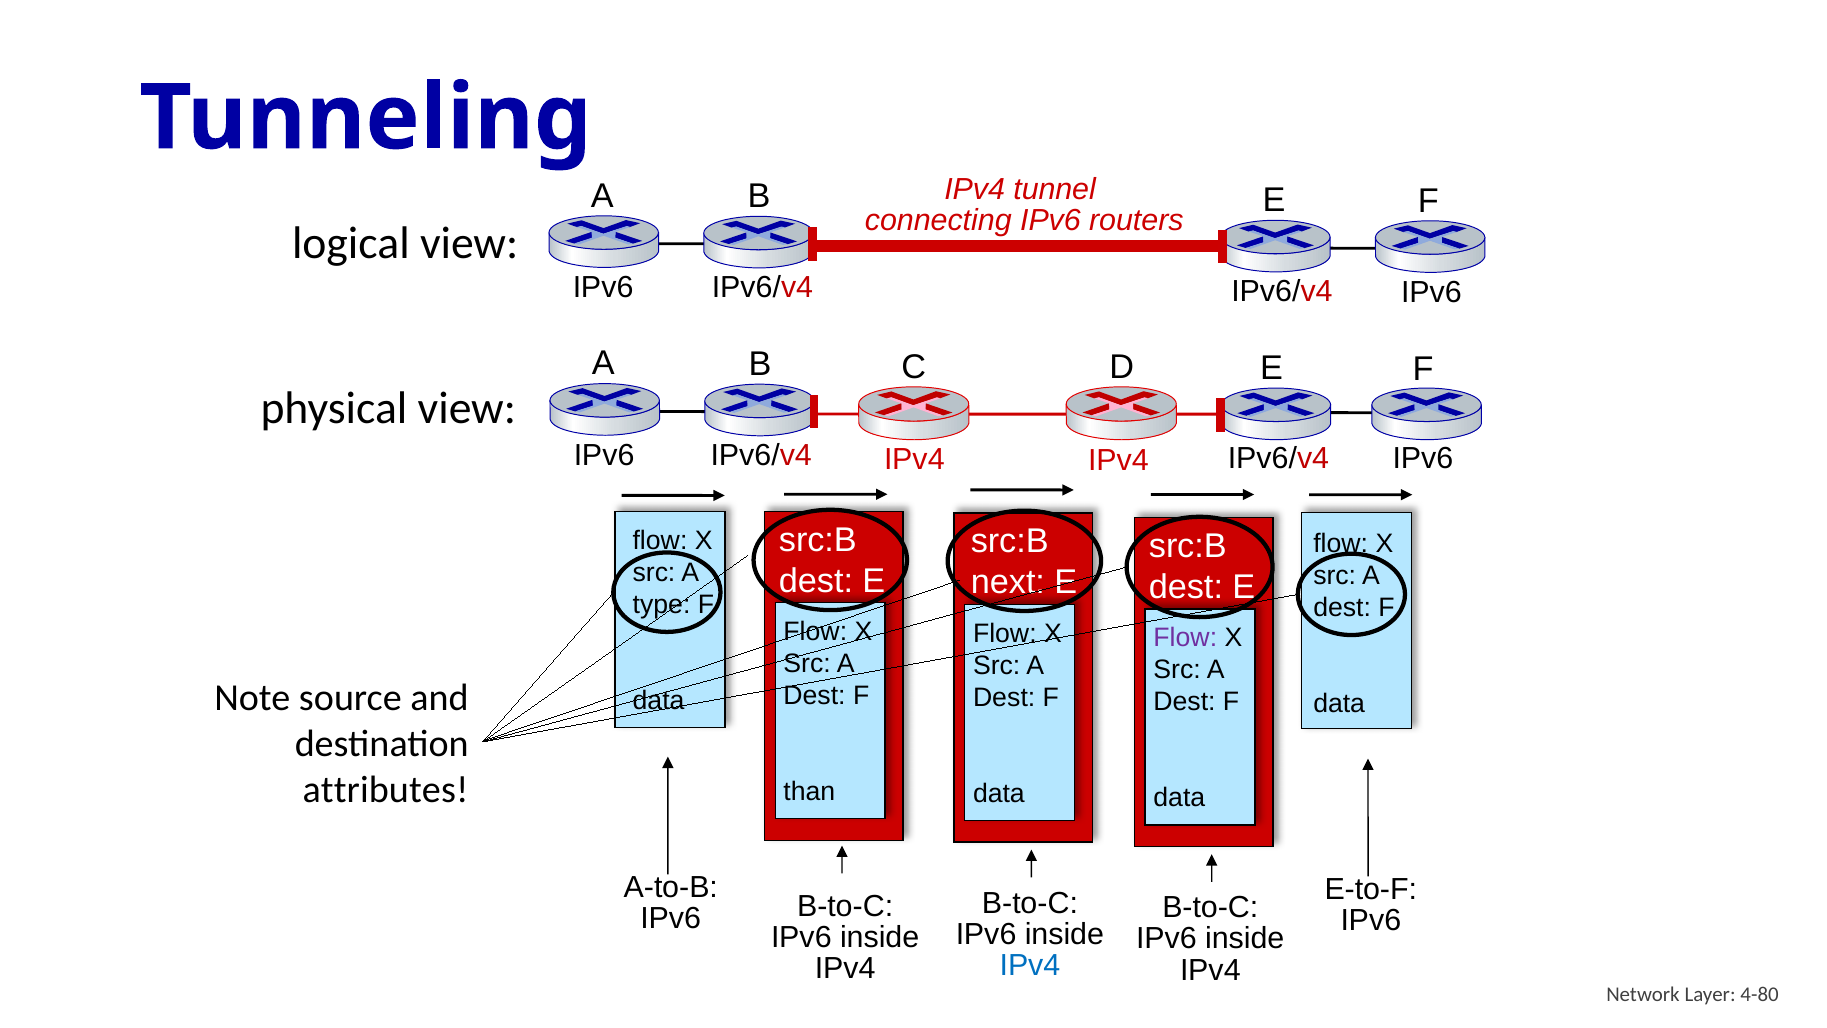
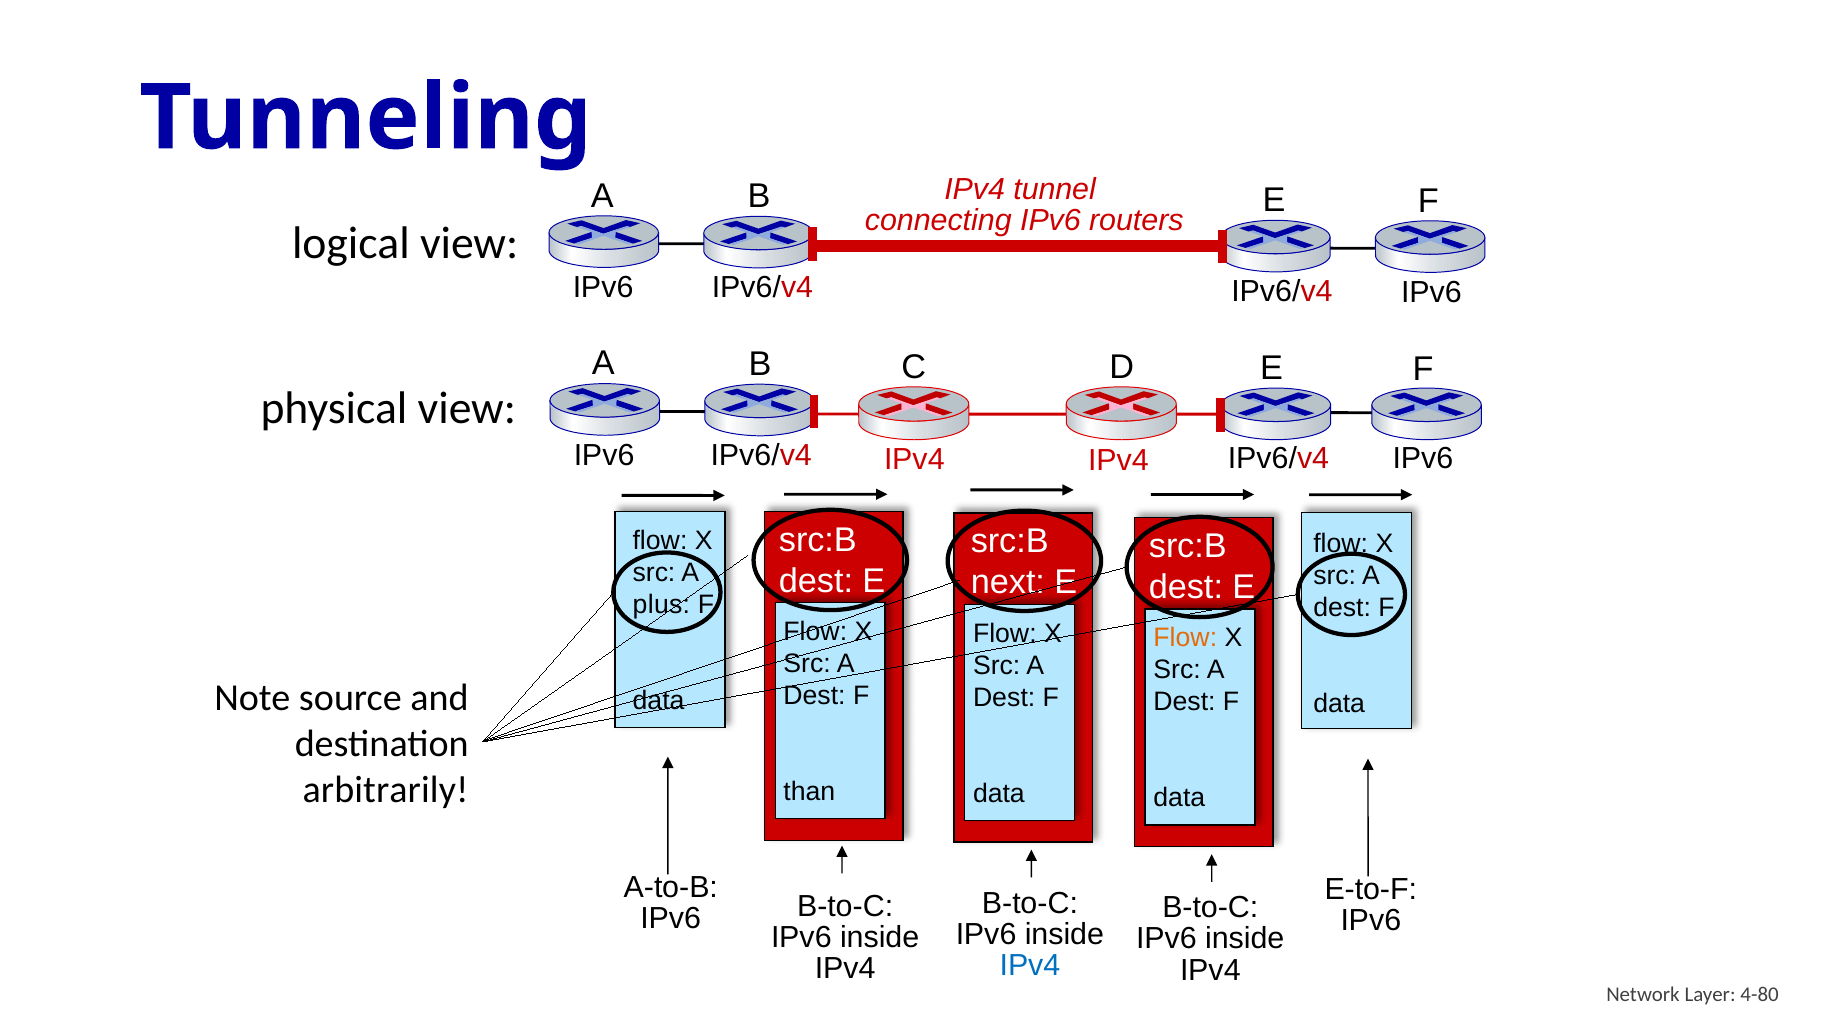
type: type -> plus
Flow at (1185, 638) colour: purple -> orange
attributes: attributes -> arbitrarily
